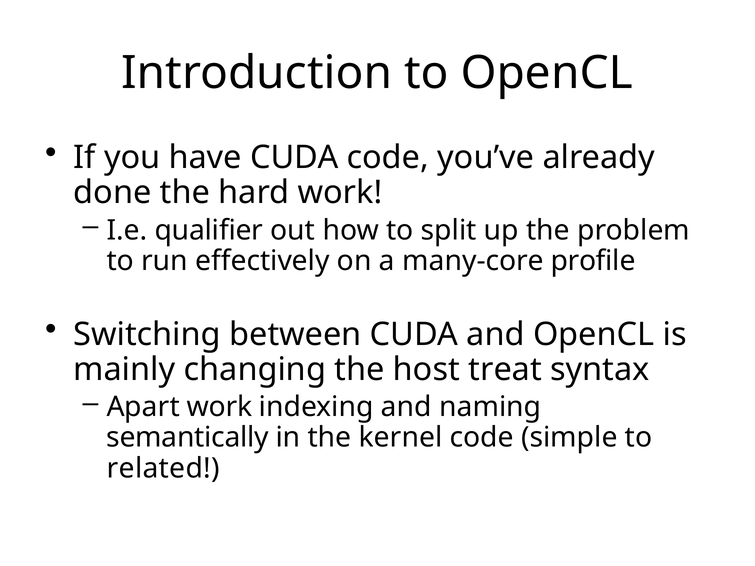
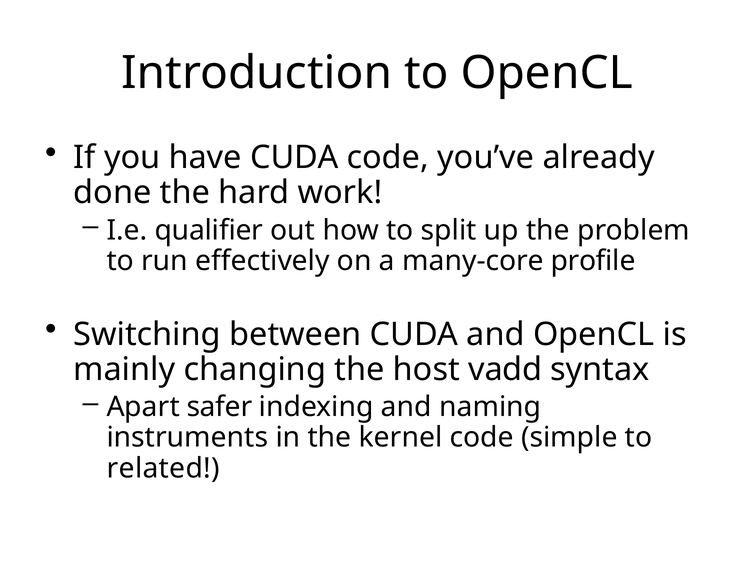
treat: treat -> vadd
Apart work: work -> safer
semantically: semantically -> instruments
